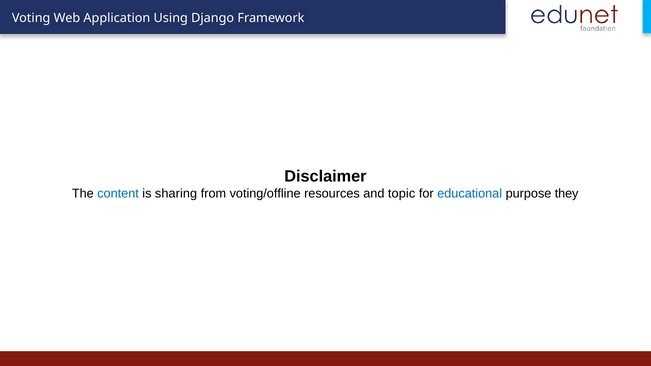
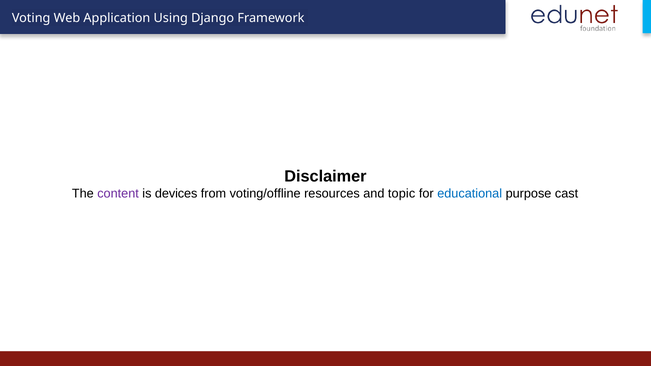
content colour: blue -> purple
sharing: sharing -> devices
they: they -> cast
